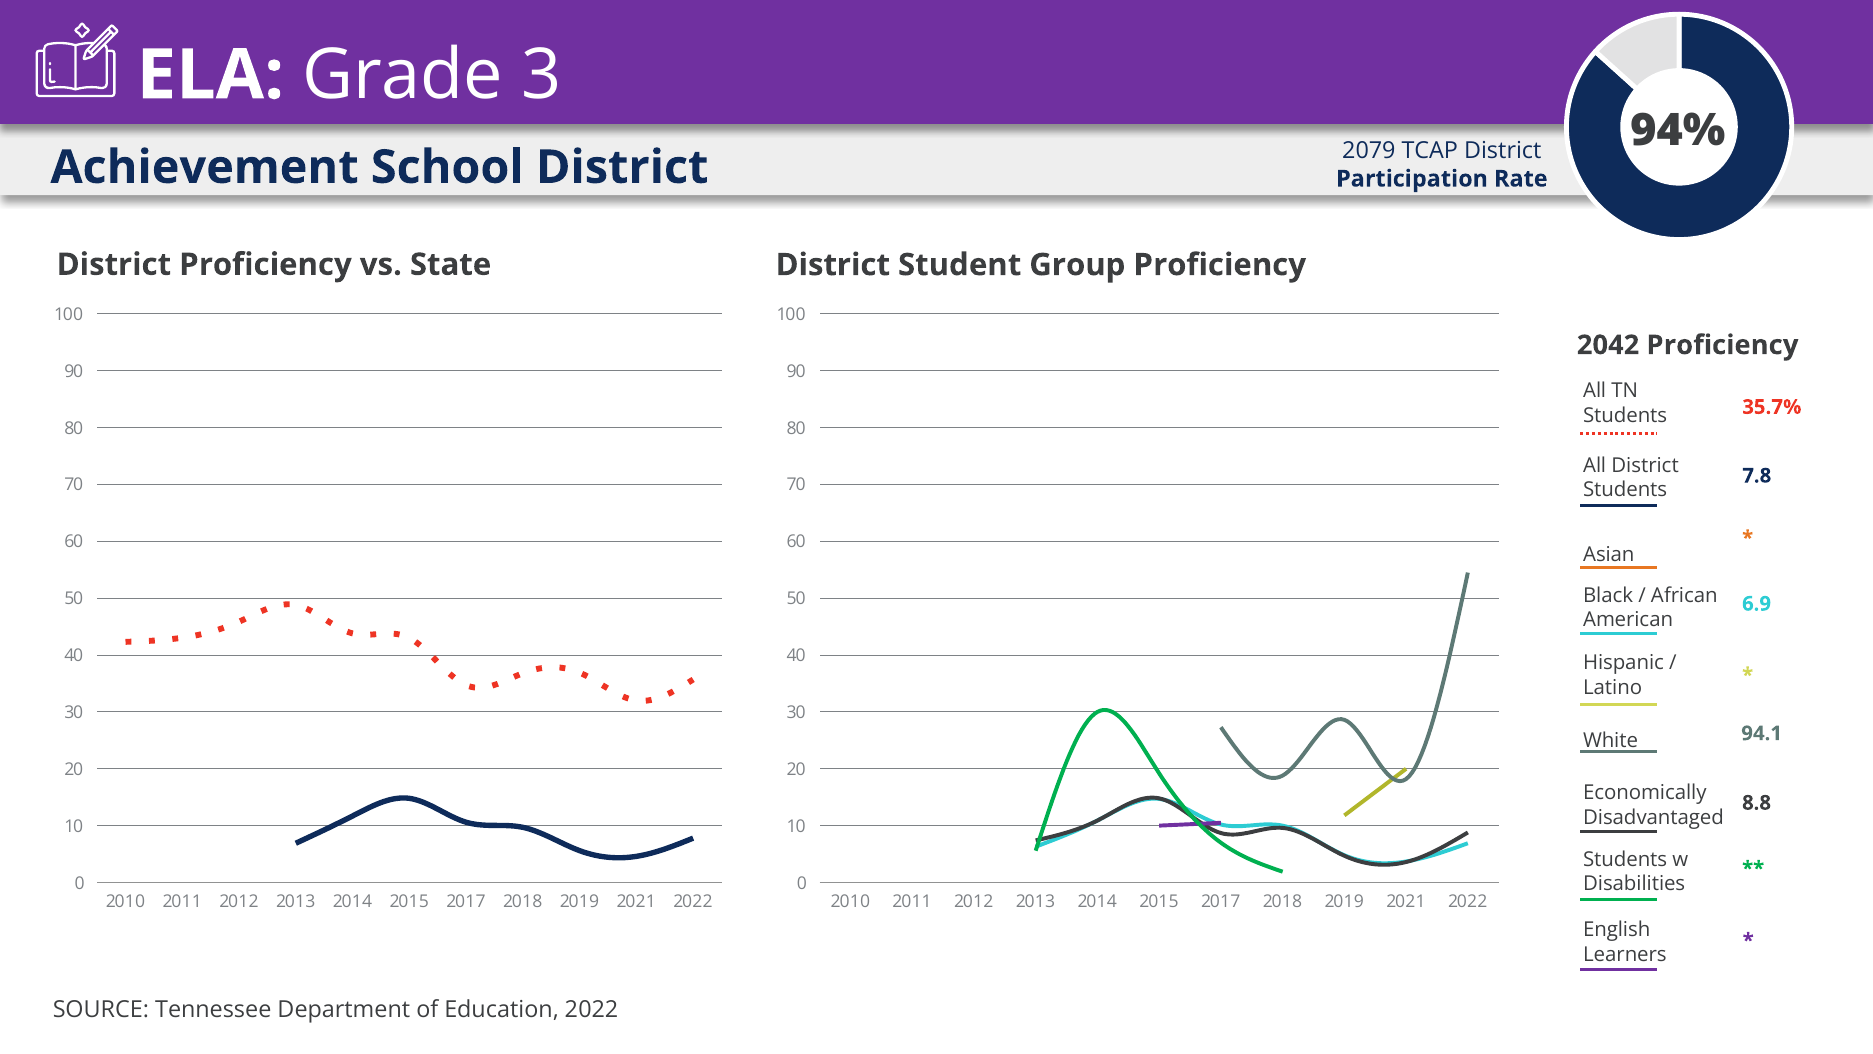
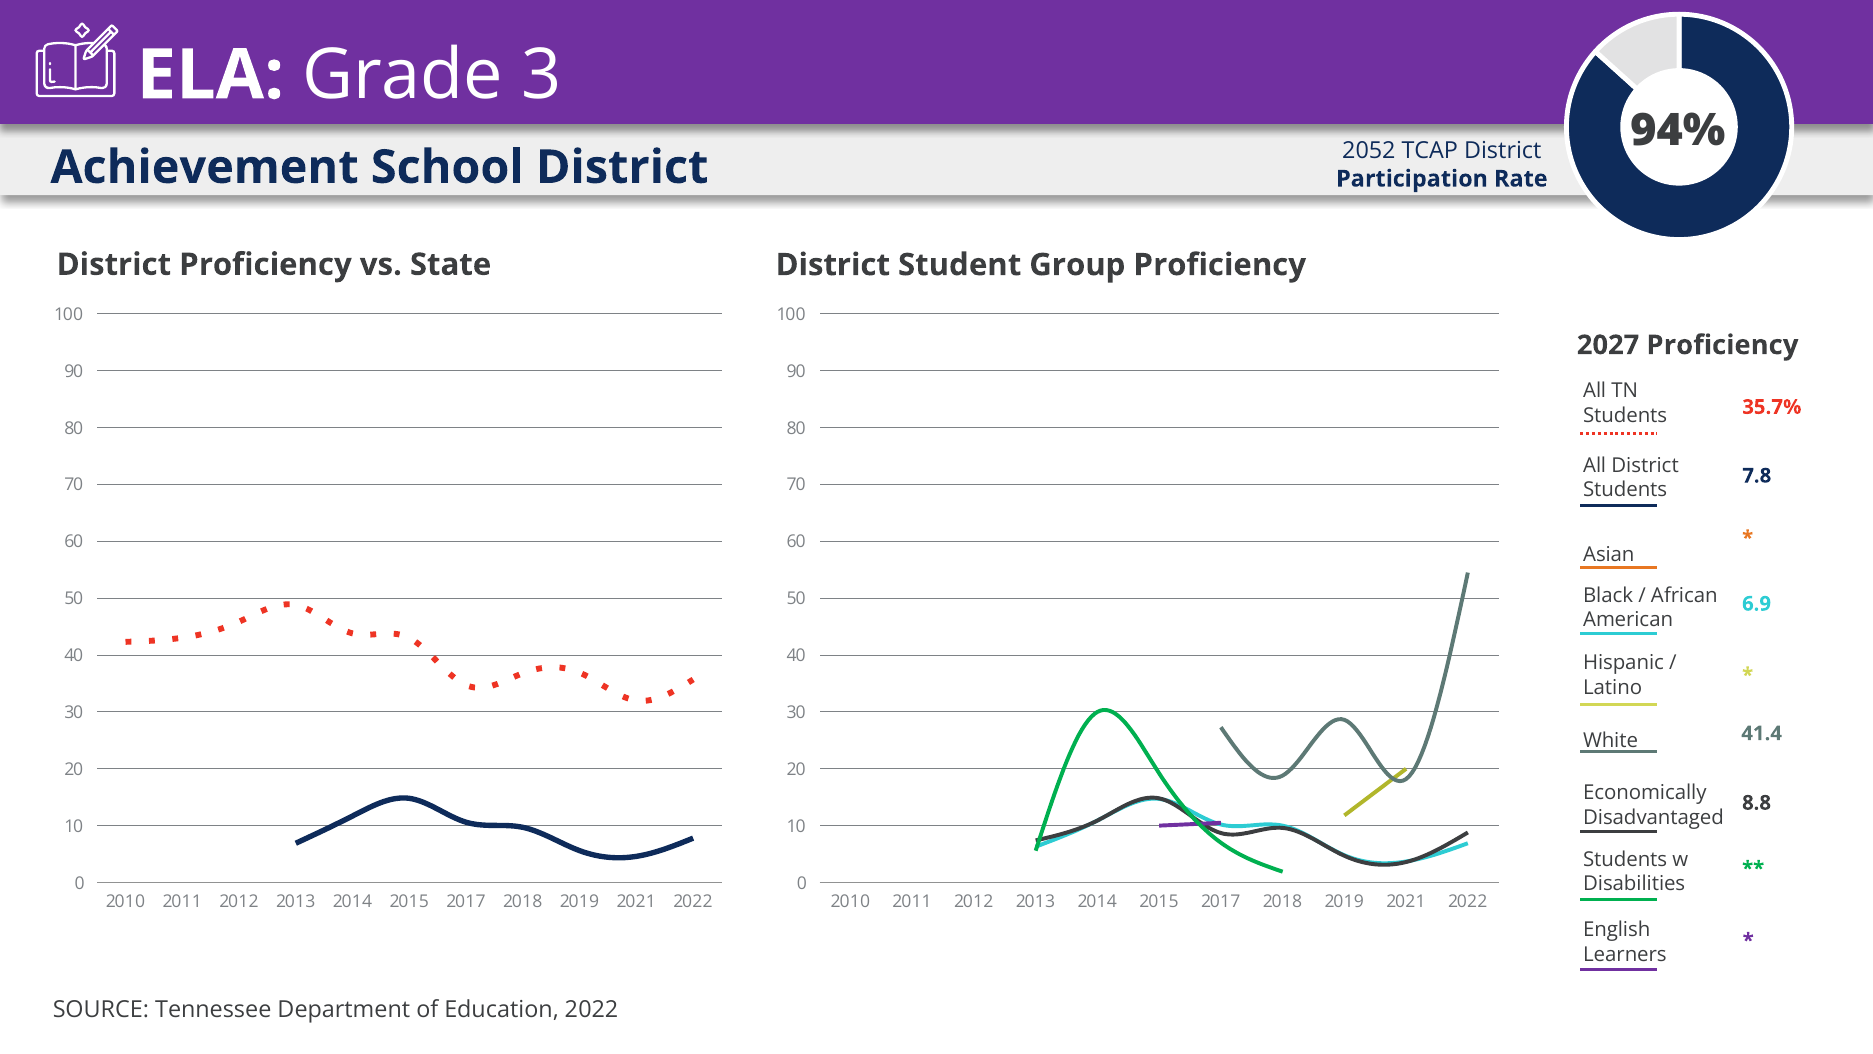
2079: 2079 -> 2052
2042: 2042 -> 2027
94.1: 94.1 -> 41.4
